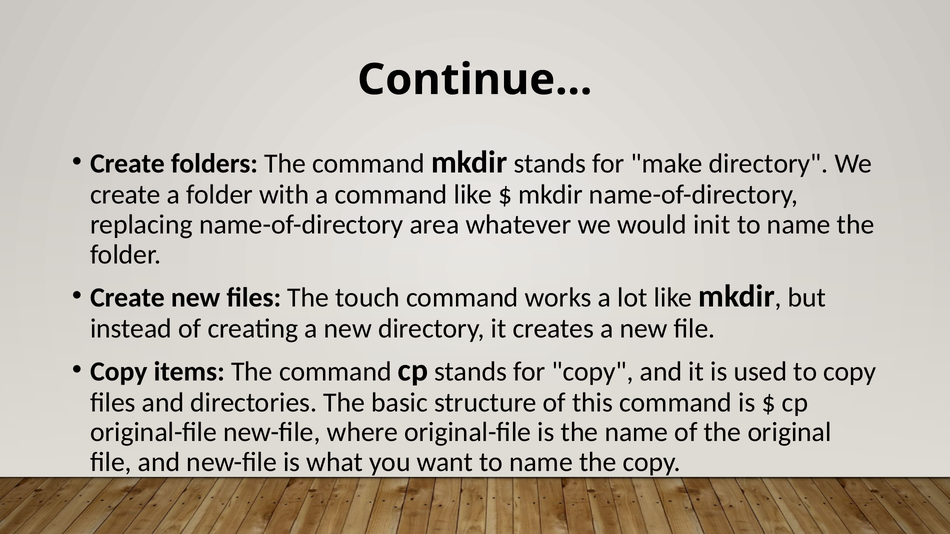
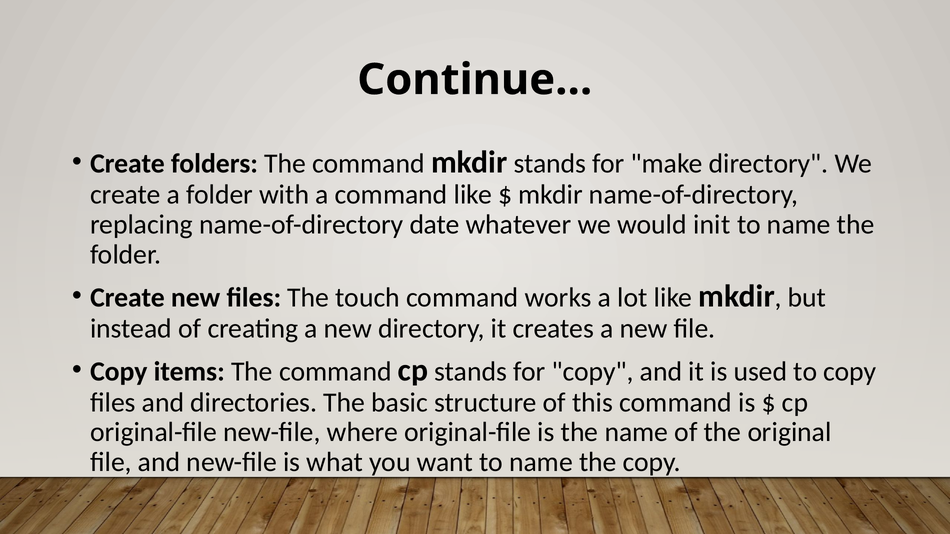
area: area -> date
